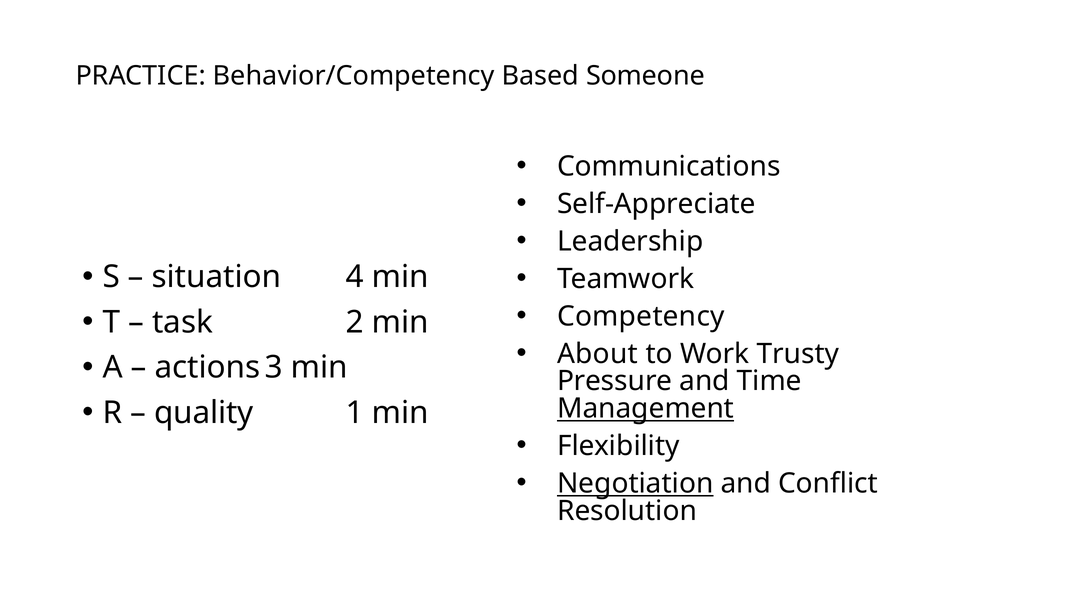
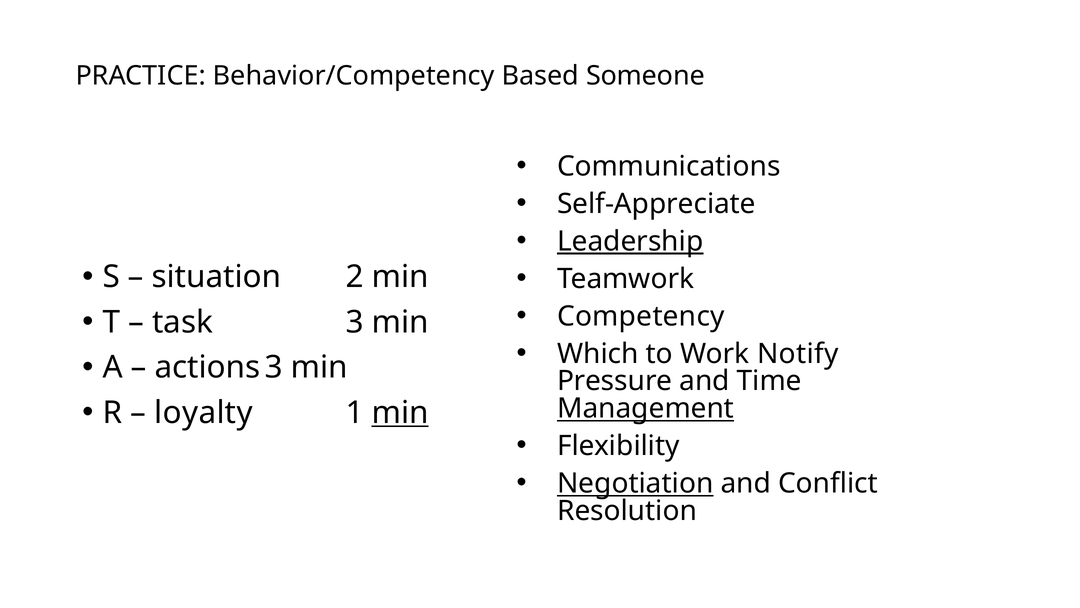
Leadership underline: none -> present
4: 4 -> 2
2: 2 -> 3
About: About -> Which
Trusty: Trusty -> Notify
quality: quality -> loyalty
min at (400, 412) underline: none -> present
